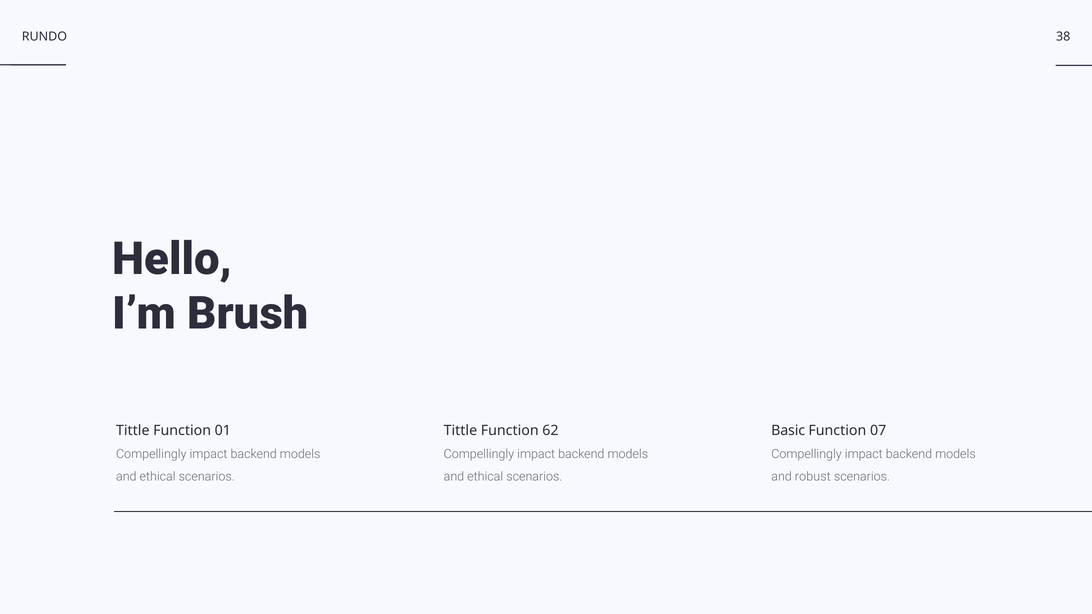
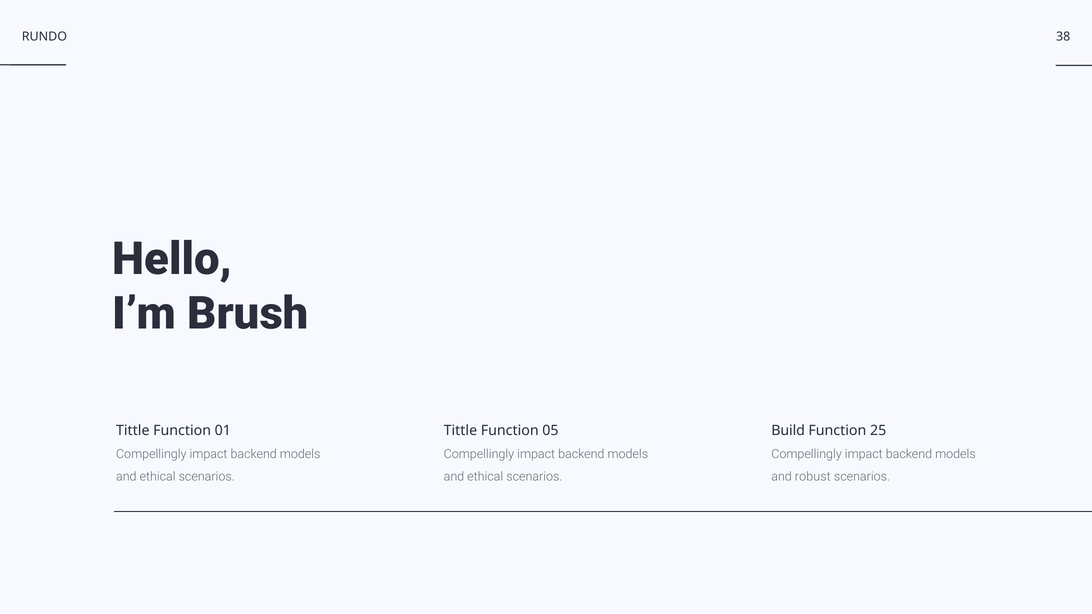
62: 62 -> 05
Basic: Basic -> Build
07: 07 -> 25
